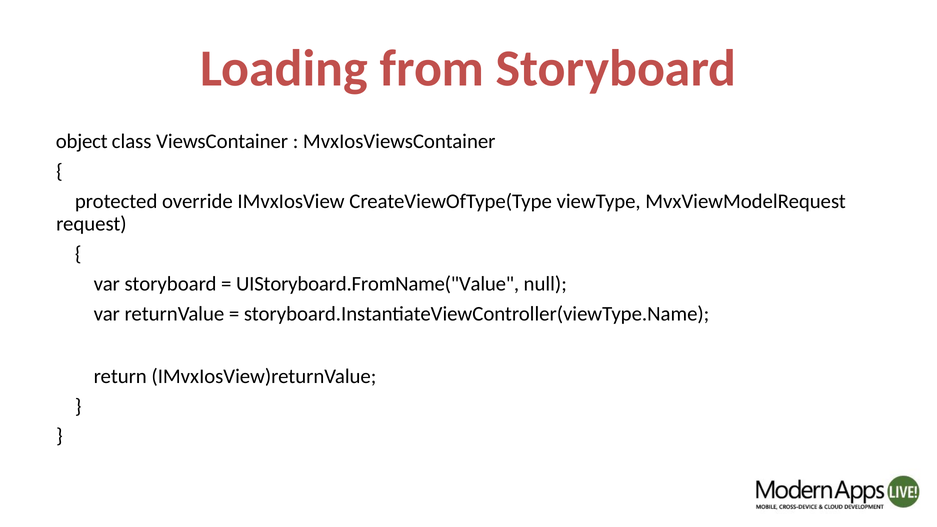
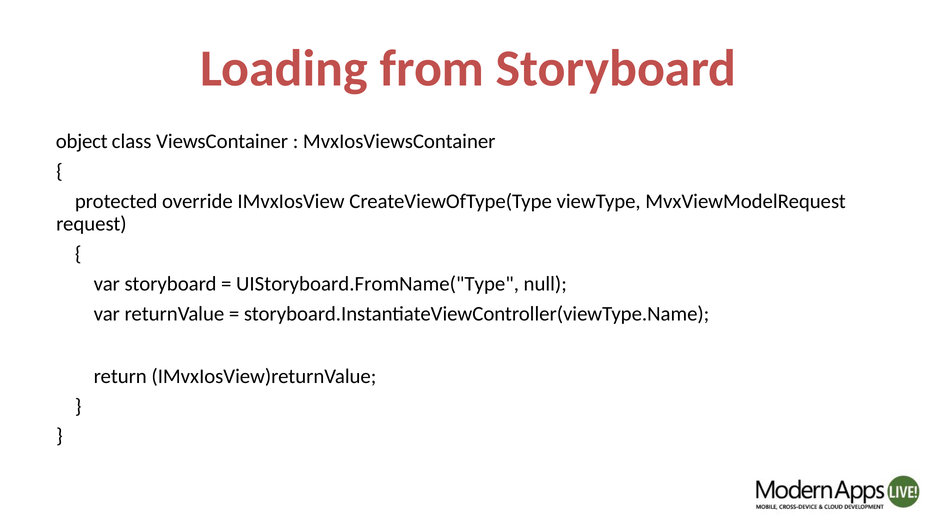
UIStoryboard.FromName("Value: UIStoryboard.FromName("Value -> UIStoryboard.FromName("Type
